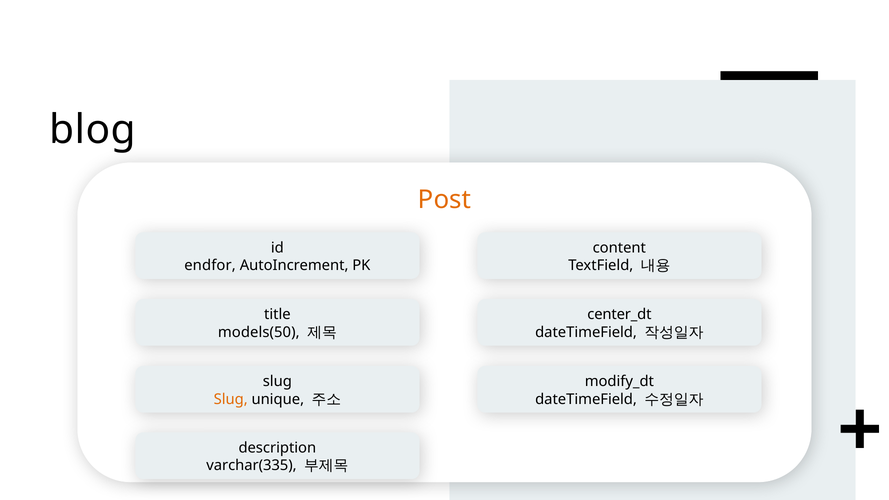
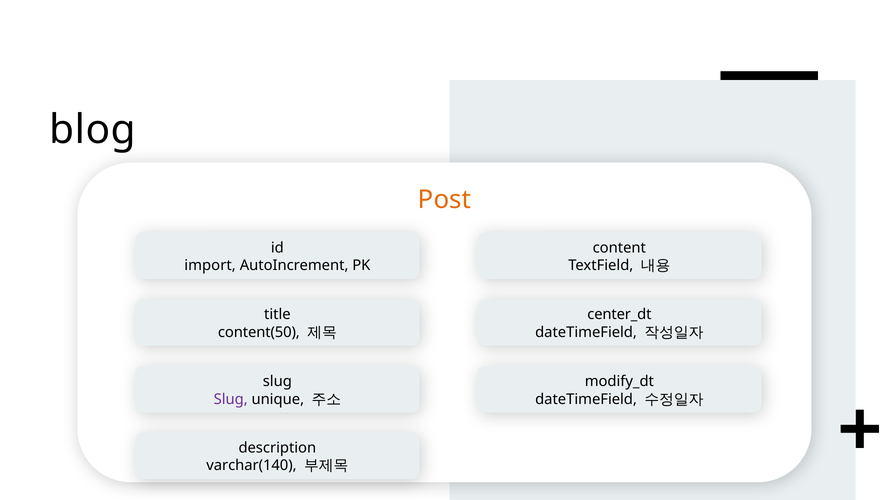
endfor: endfor -> import
models(50: models(50 -> content(50
Slug at (231, 399) colour: orange -> purple
varchar(335: varchar(335 -> varchar(140
